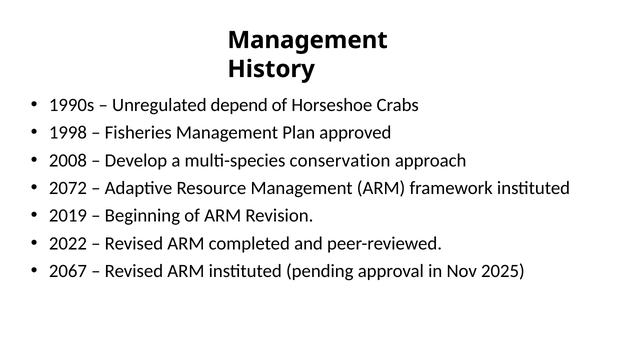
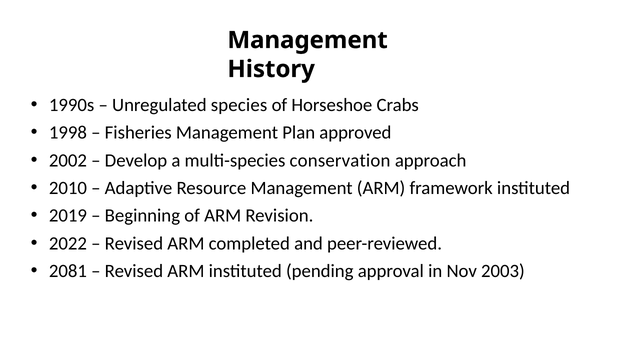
depend: depend -> species
2008: 2008 -> 2002
2072: 2072 -> 2010
2067: 2067 -> 2081
2025: 2025 -> 2003
